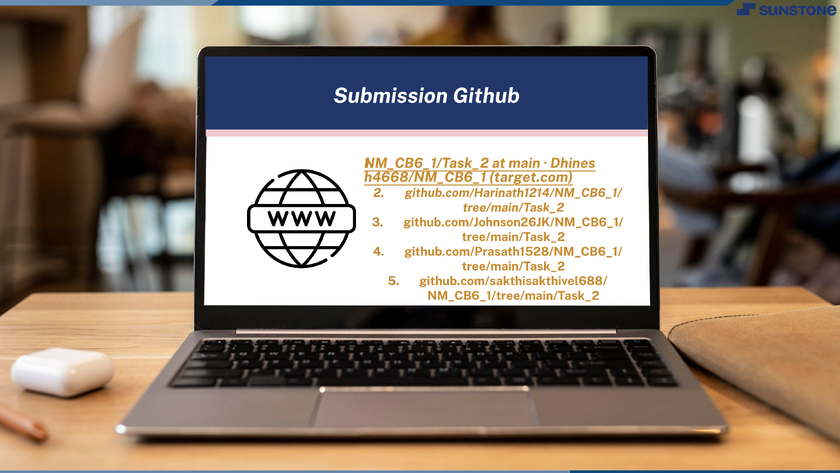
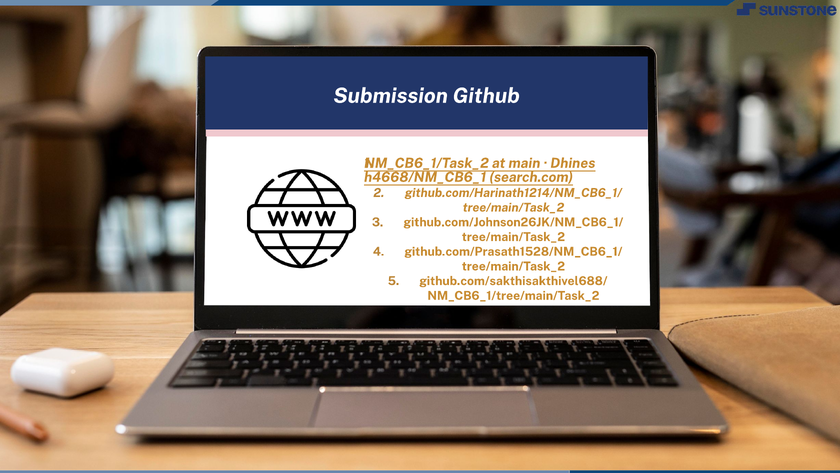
target.com: target.com -> search.com
